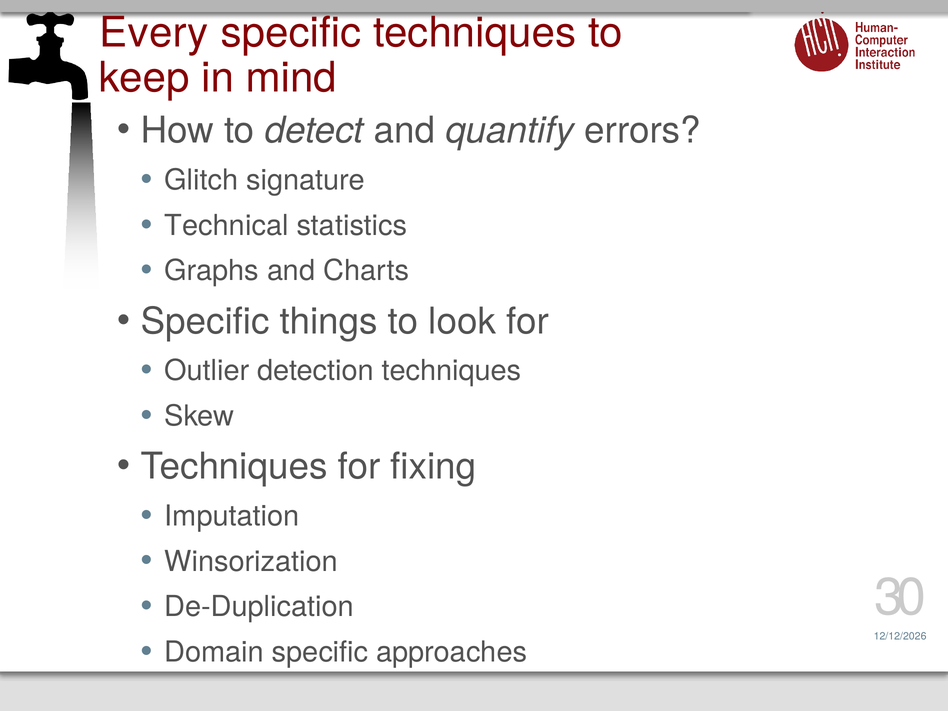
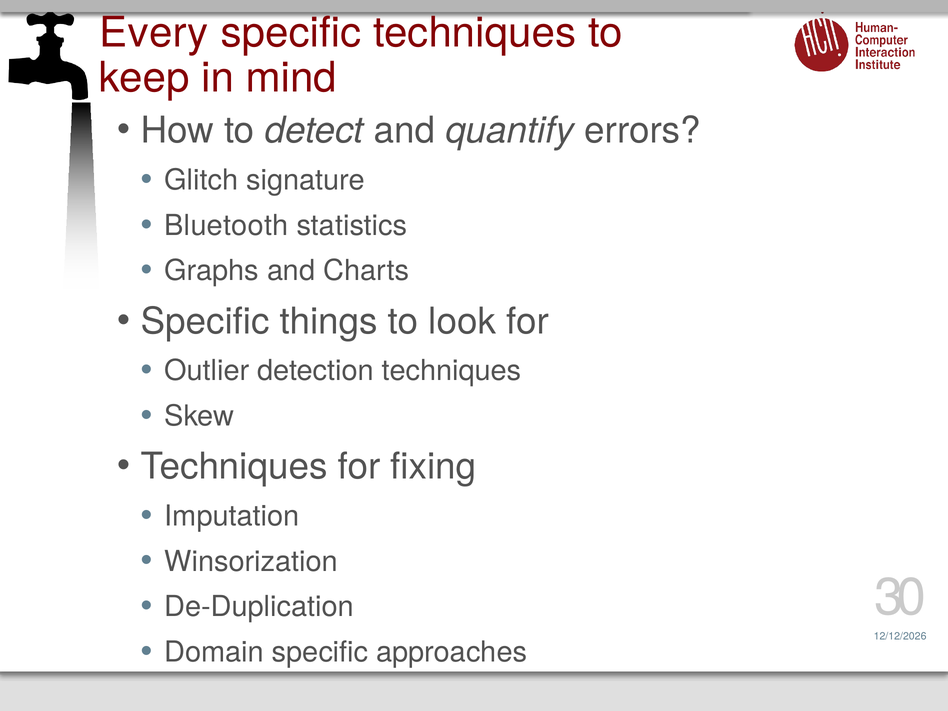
Technical: Technical -> Bluetooth
